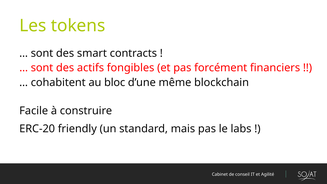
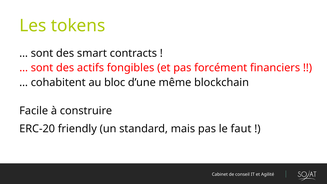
labs: labs -> faut
